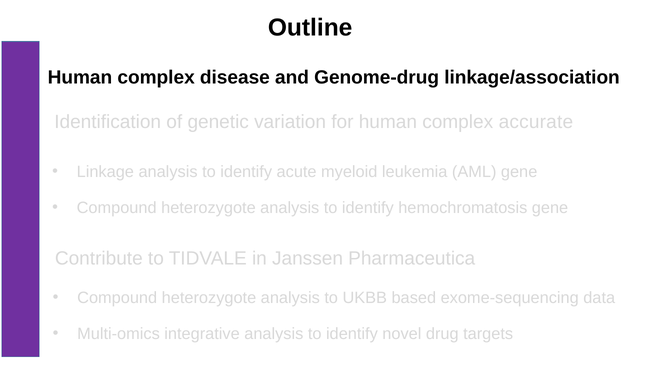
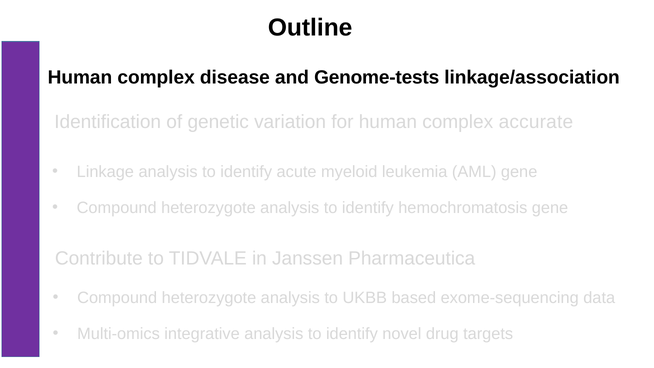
Genome-drug: Genome-drug -> Genome-tests
